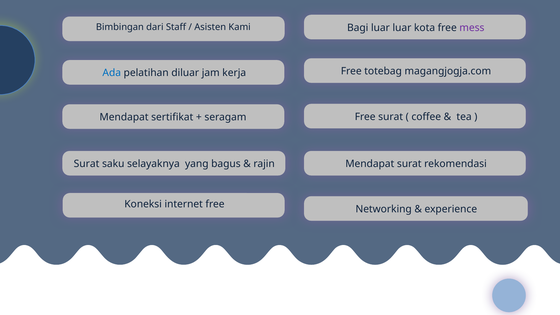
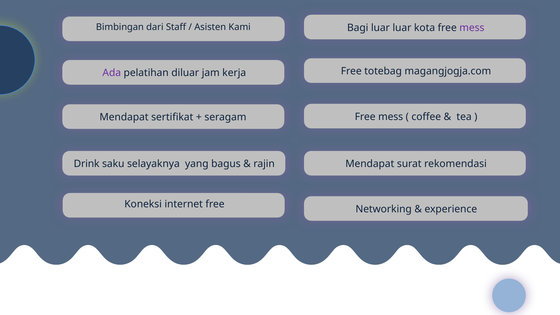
Ada colour: blue -> purple
surat at (391, 117): surat -> mess
Surat at (87, 164): Surat -> Drink
